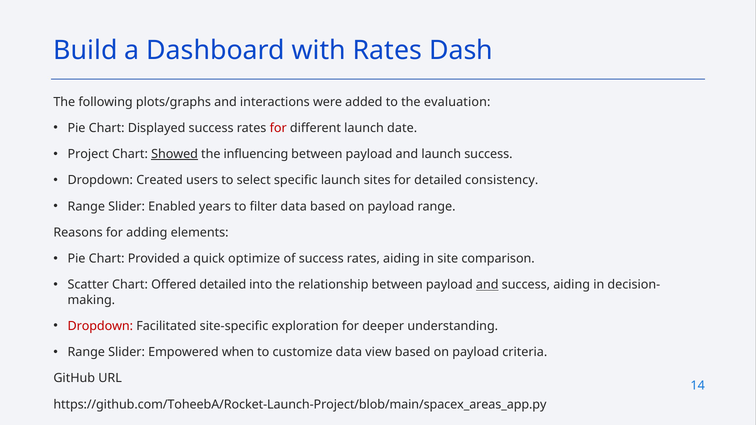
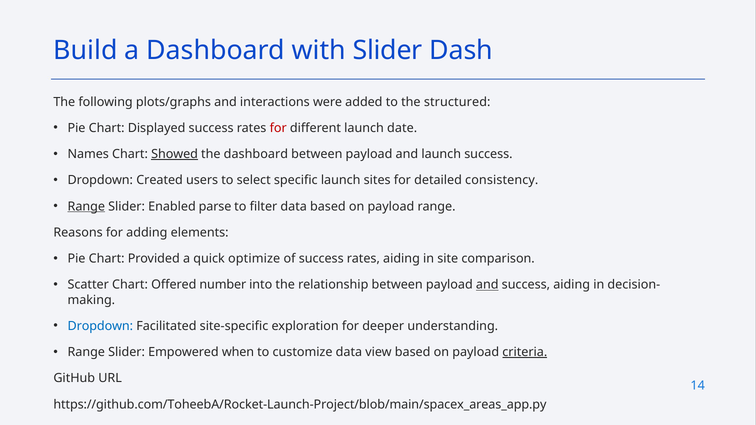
with Rates: Rates -> Slider
evaluation: evaluation -> structured
Project: Project -> Names
the influencing: influencing -> dashboard
Range at (86, 207) underline: none -> present
years: years -> parse
Offered detailed: detailed -> number
Dropdown at (100, 326) colour: red -> blue
criteria underline: none -> present
